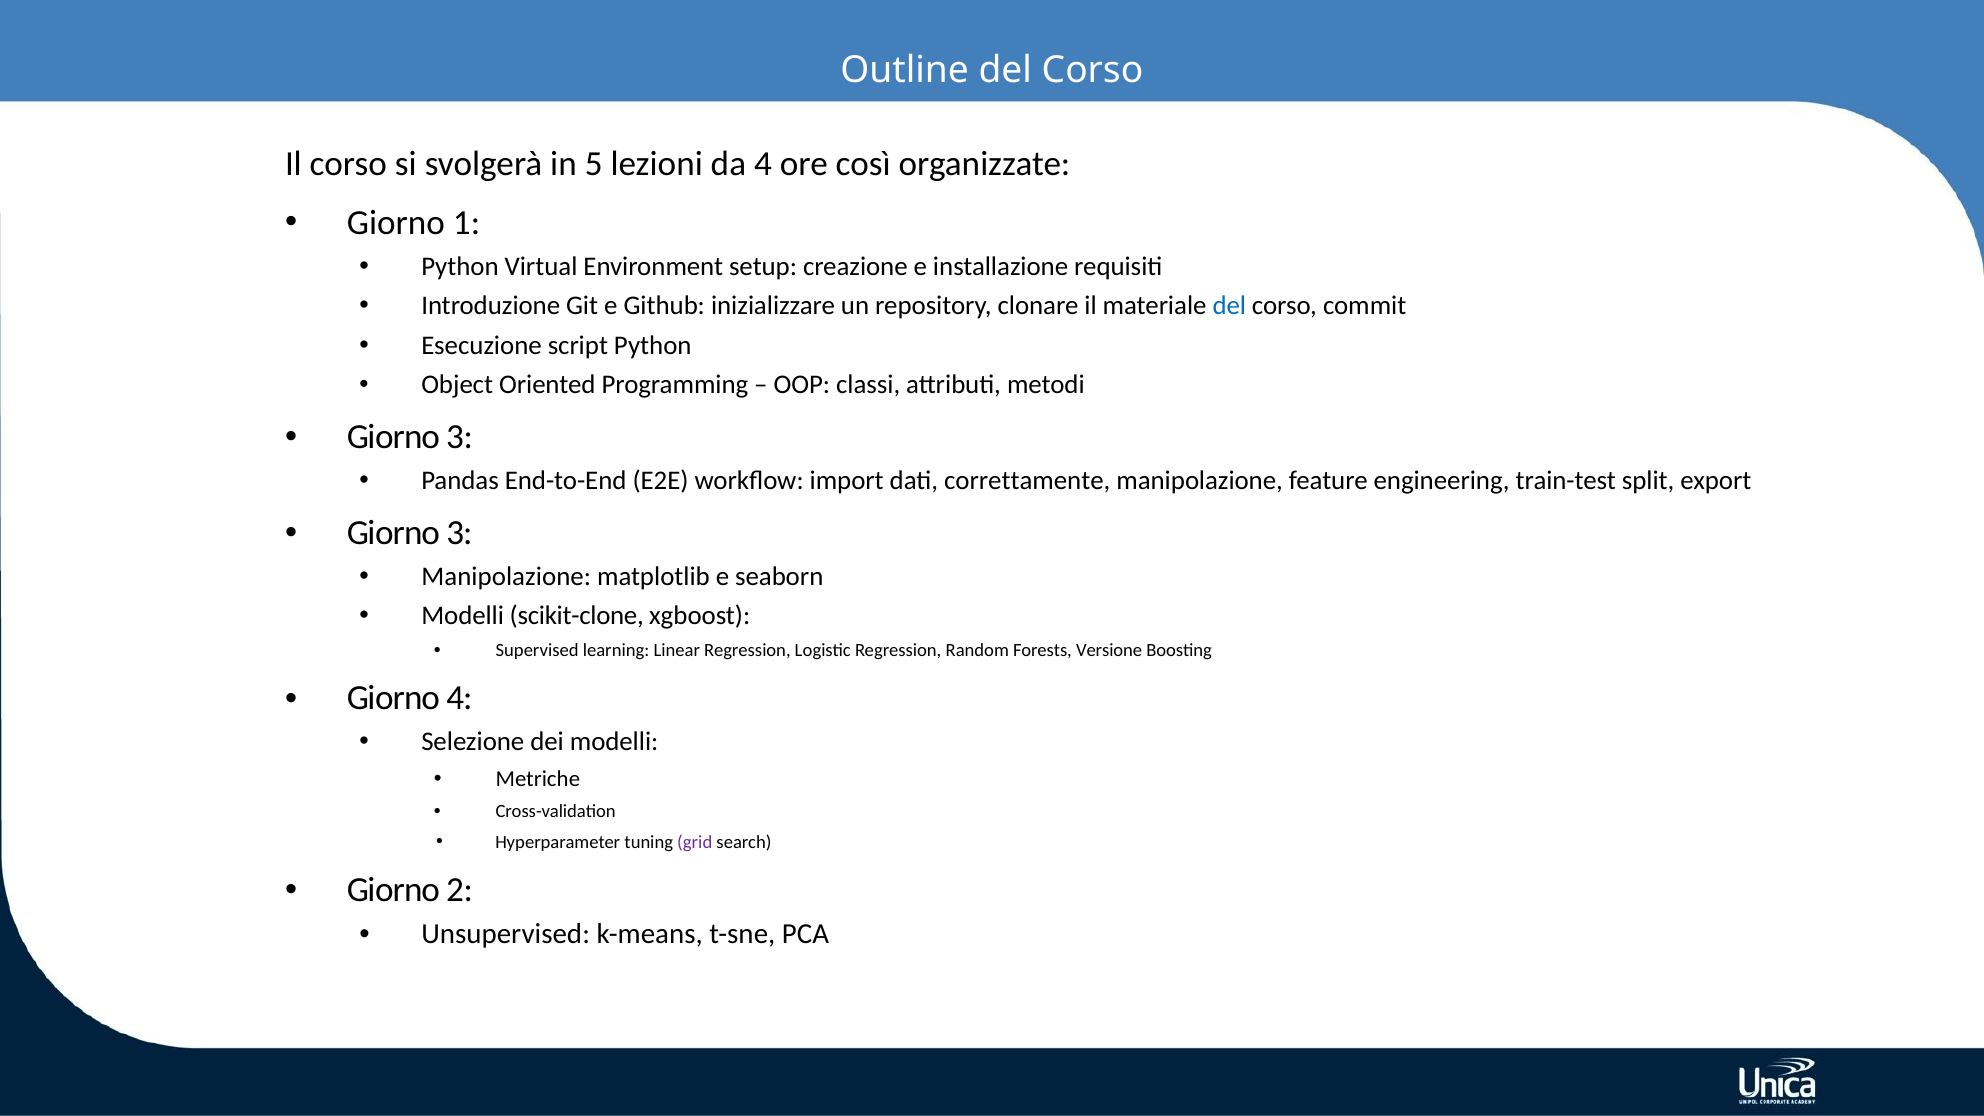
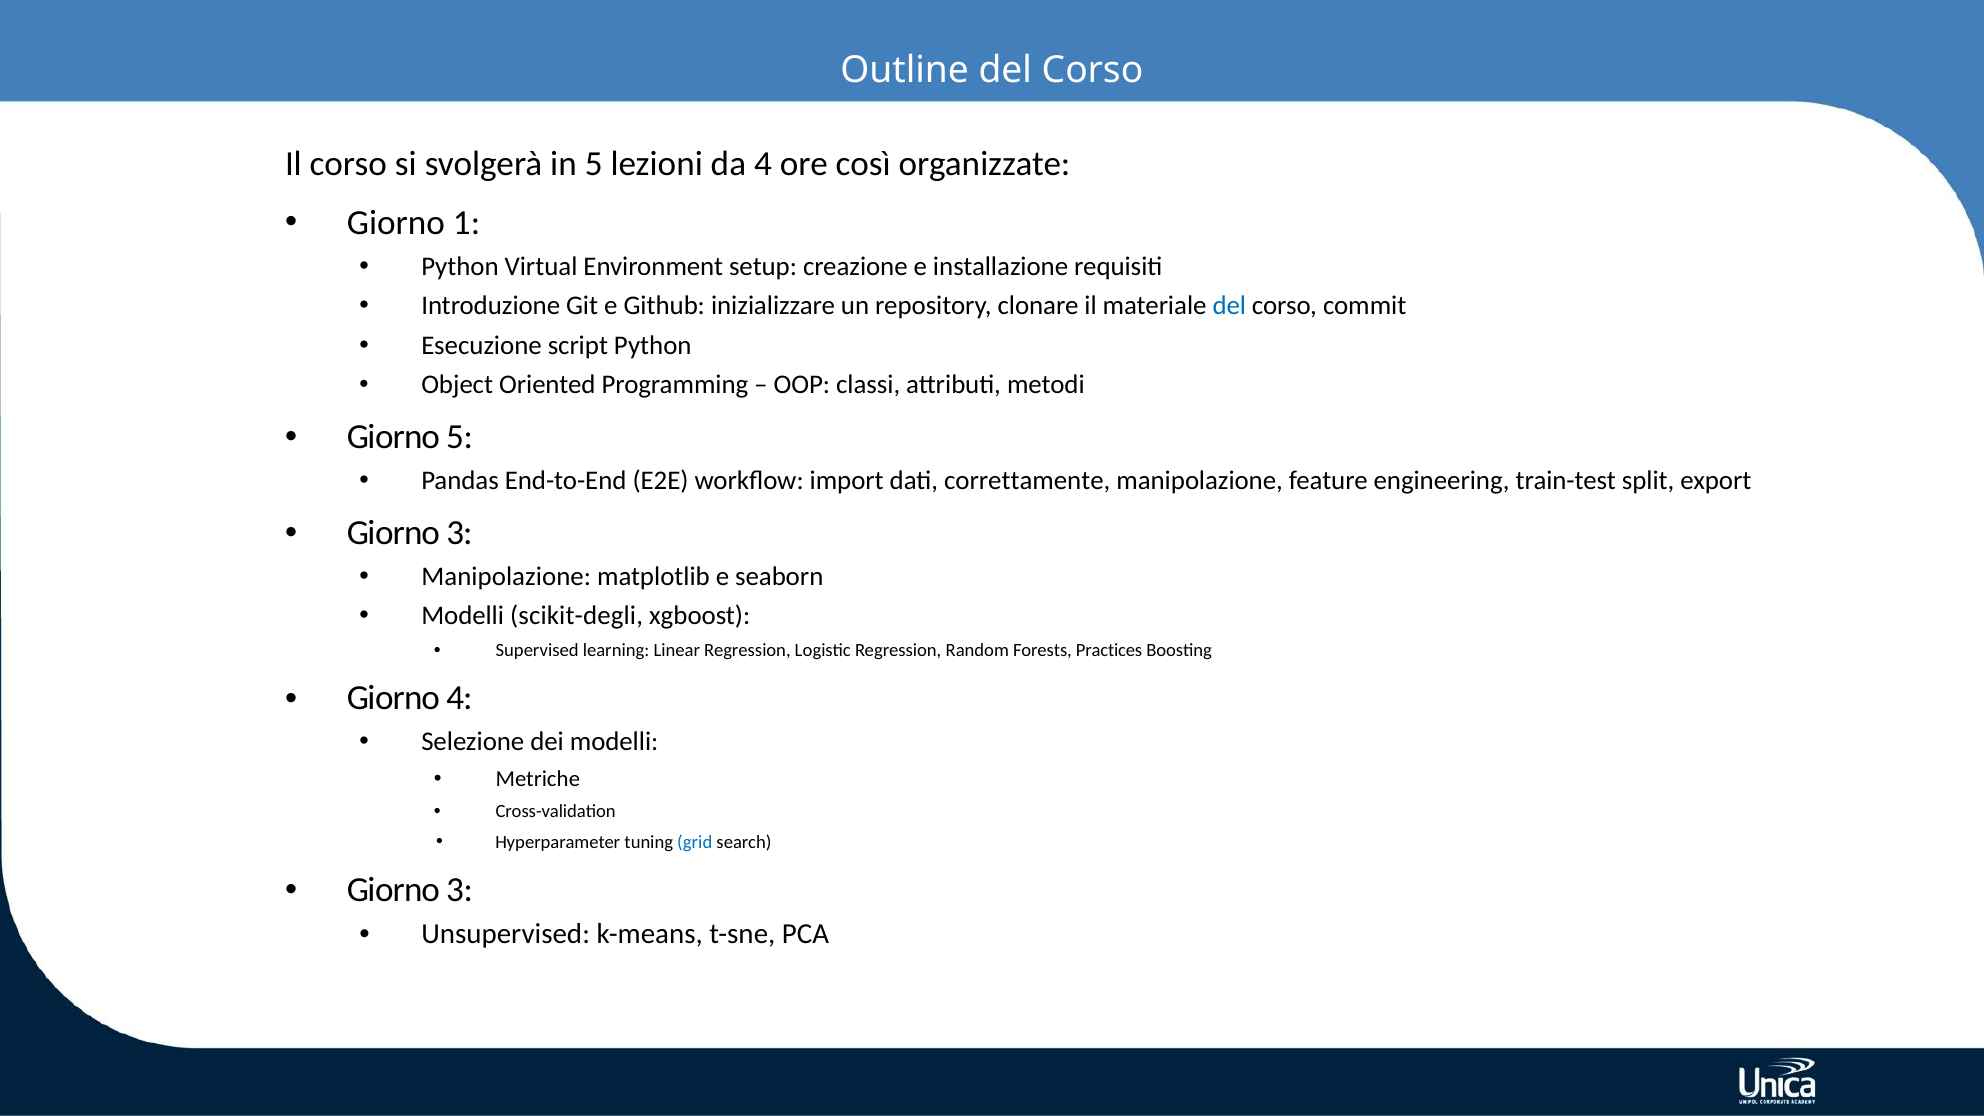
3 at (460, 437): 3 -> 5
scikit-clone: scikit-clone -> scikit-degli
Versione: Versione -> Practices
grid colour: purple -> blue
2 at (460, 890): 2 -> 3
